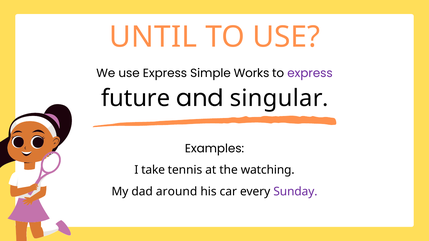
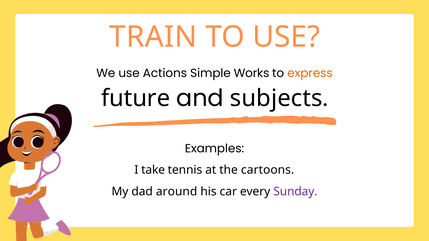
UNTIL: UNTIL -> TRAIN
use Express: Express -> Actions
express at (310, 73) colour: purple -> orange
singular: singular -> subjects
watching: watching -> cartoons
